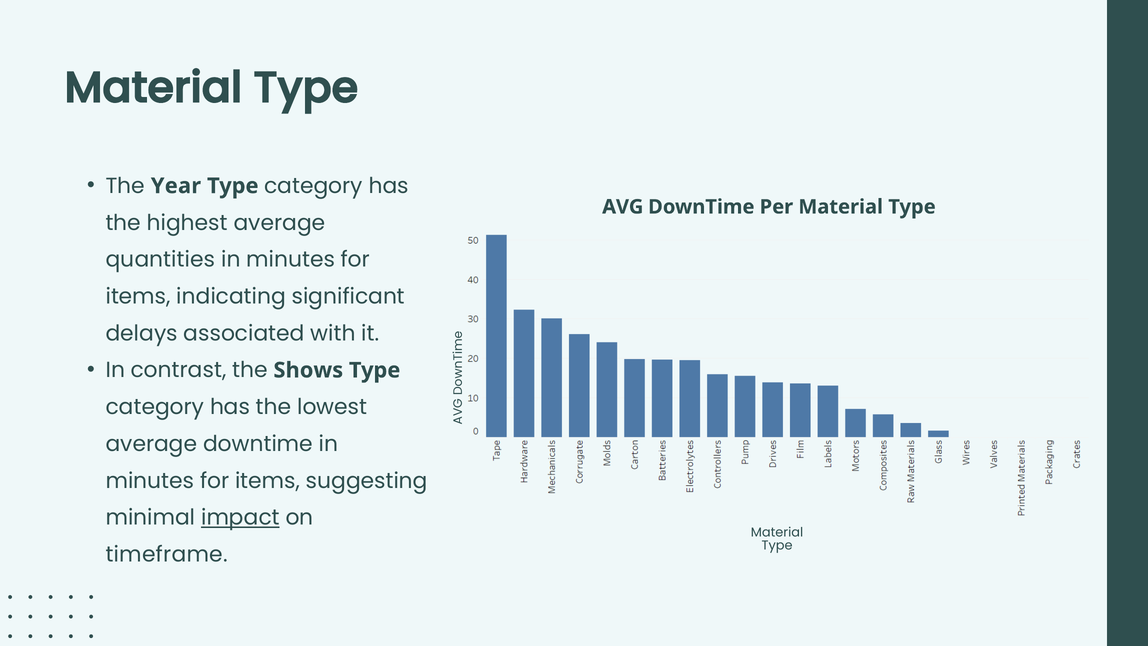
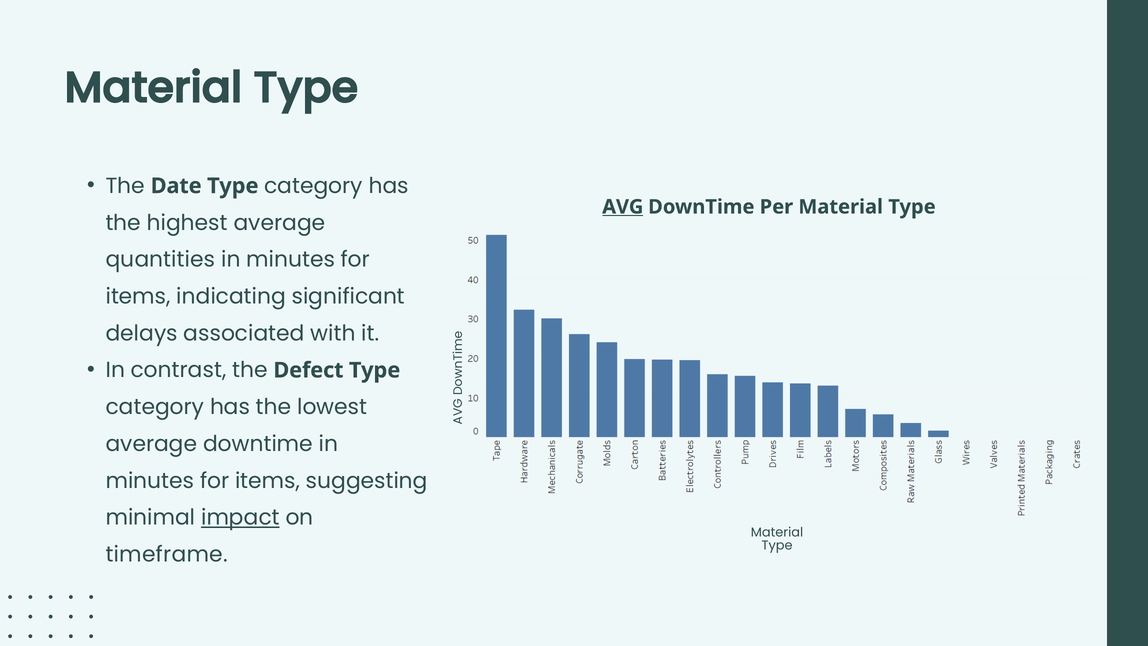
Year: Year -> Date
AVG underline: none -> present
Shows: Shows -> Defect
